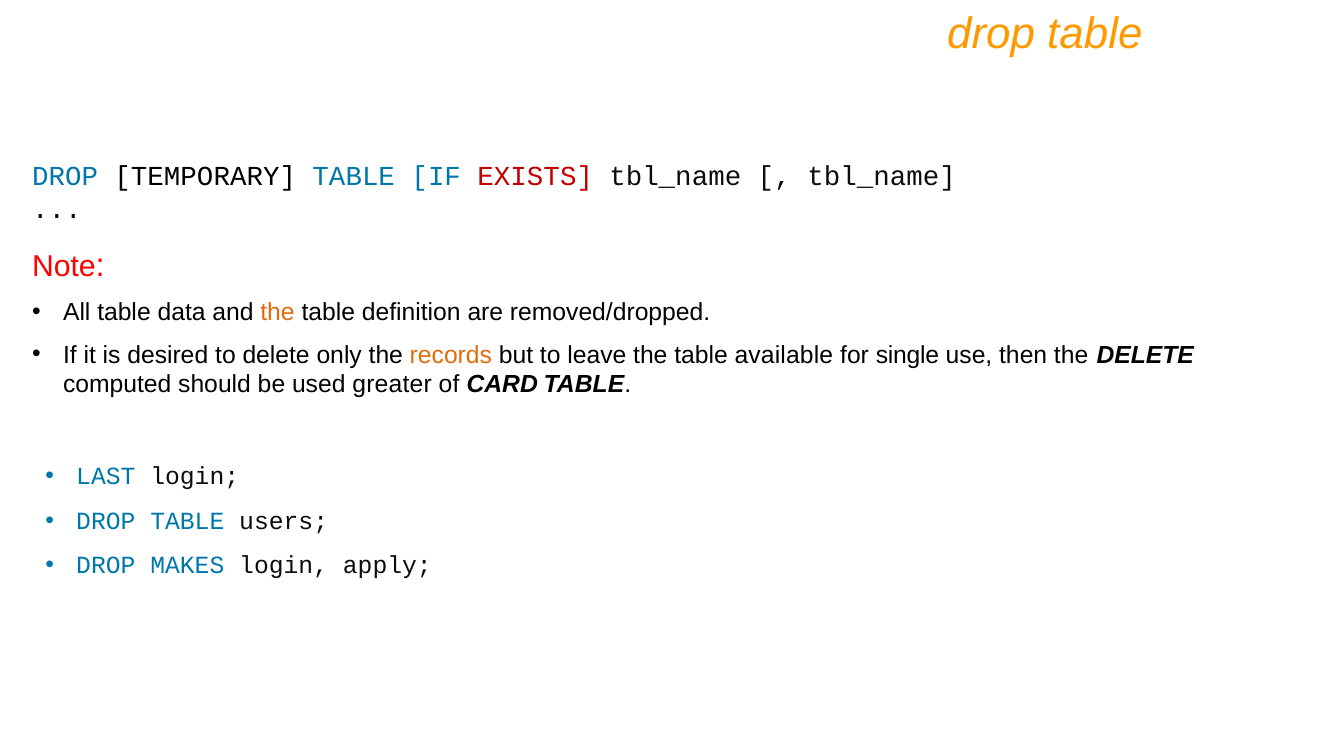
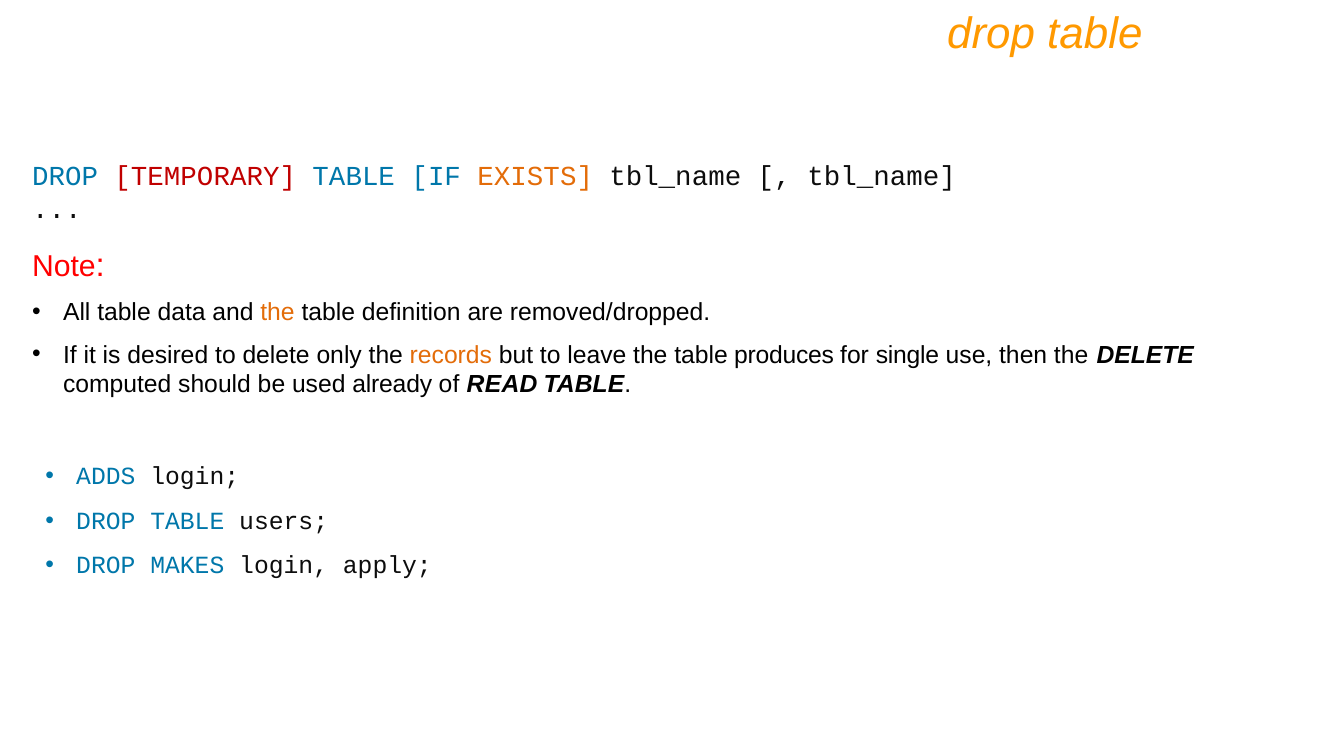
TEMPORARY colour: black -> red
EXISTS colour: red -> orange
available: available -> produces
greater: greater -> already
CARD: CARD -> READ
LAST: LAST -> ADDS
